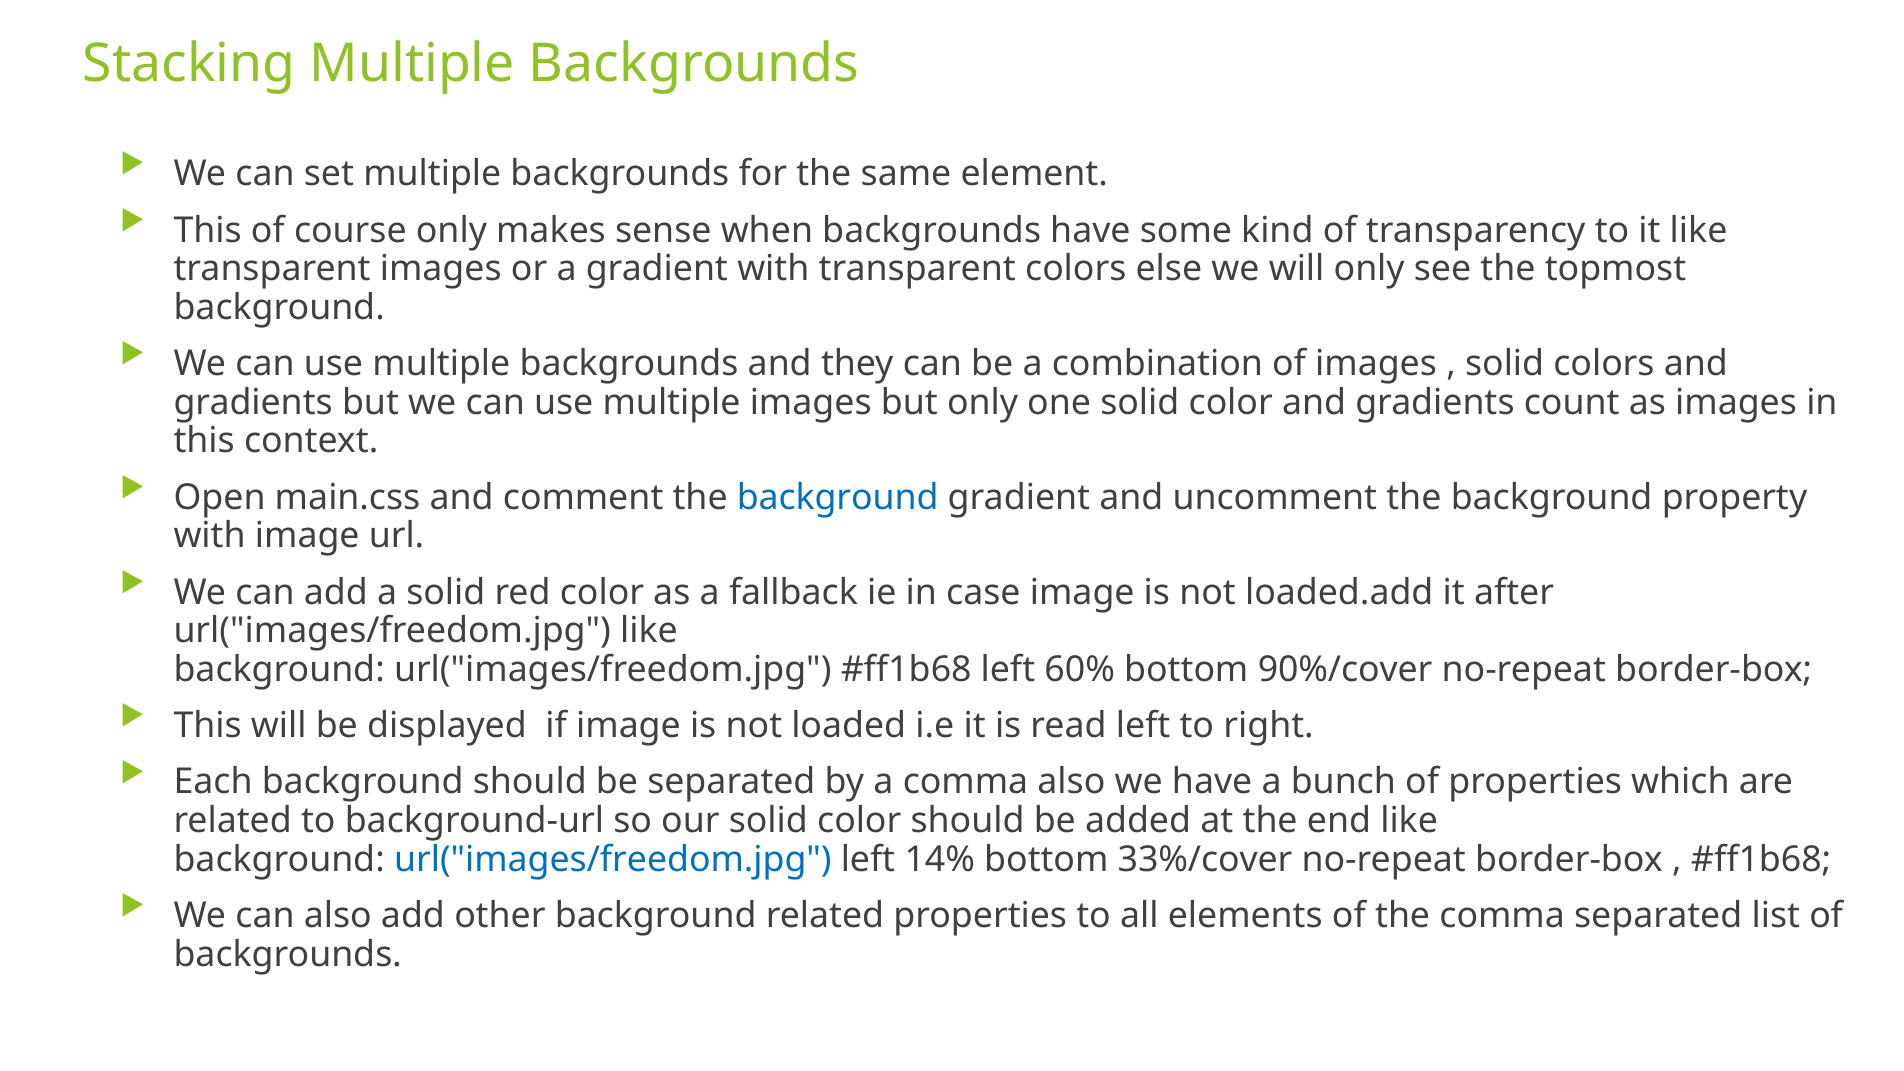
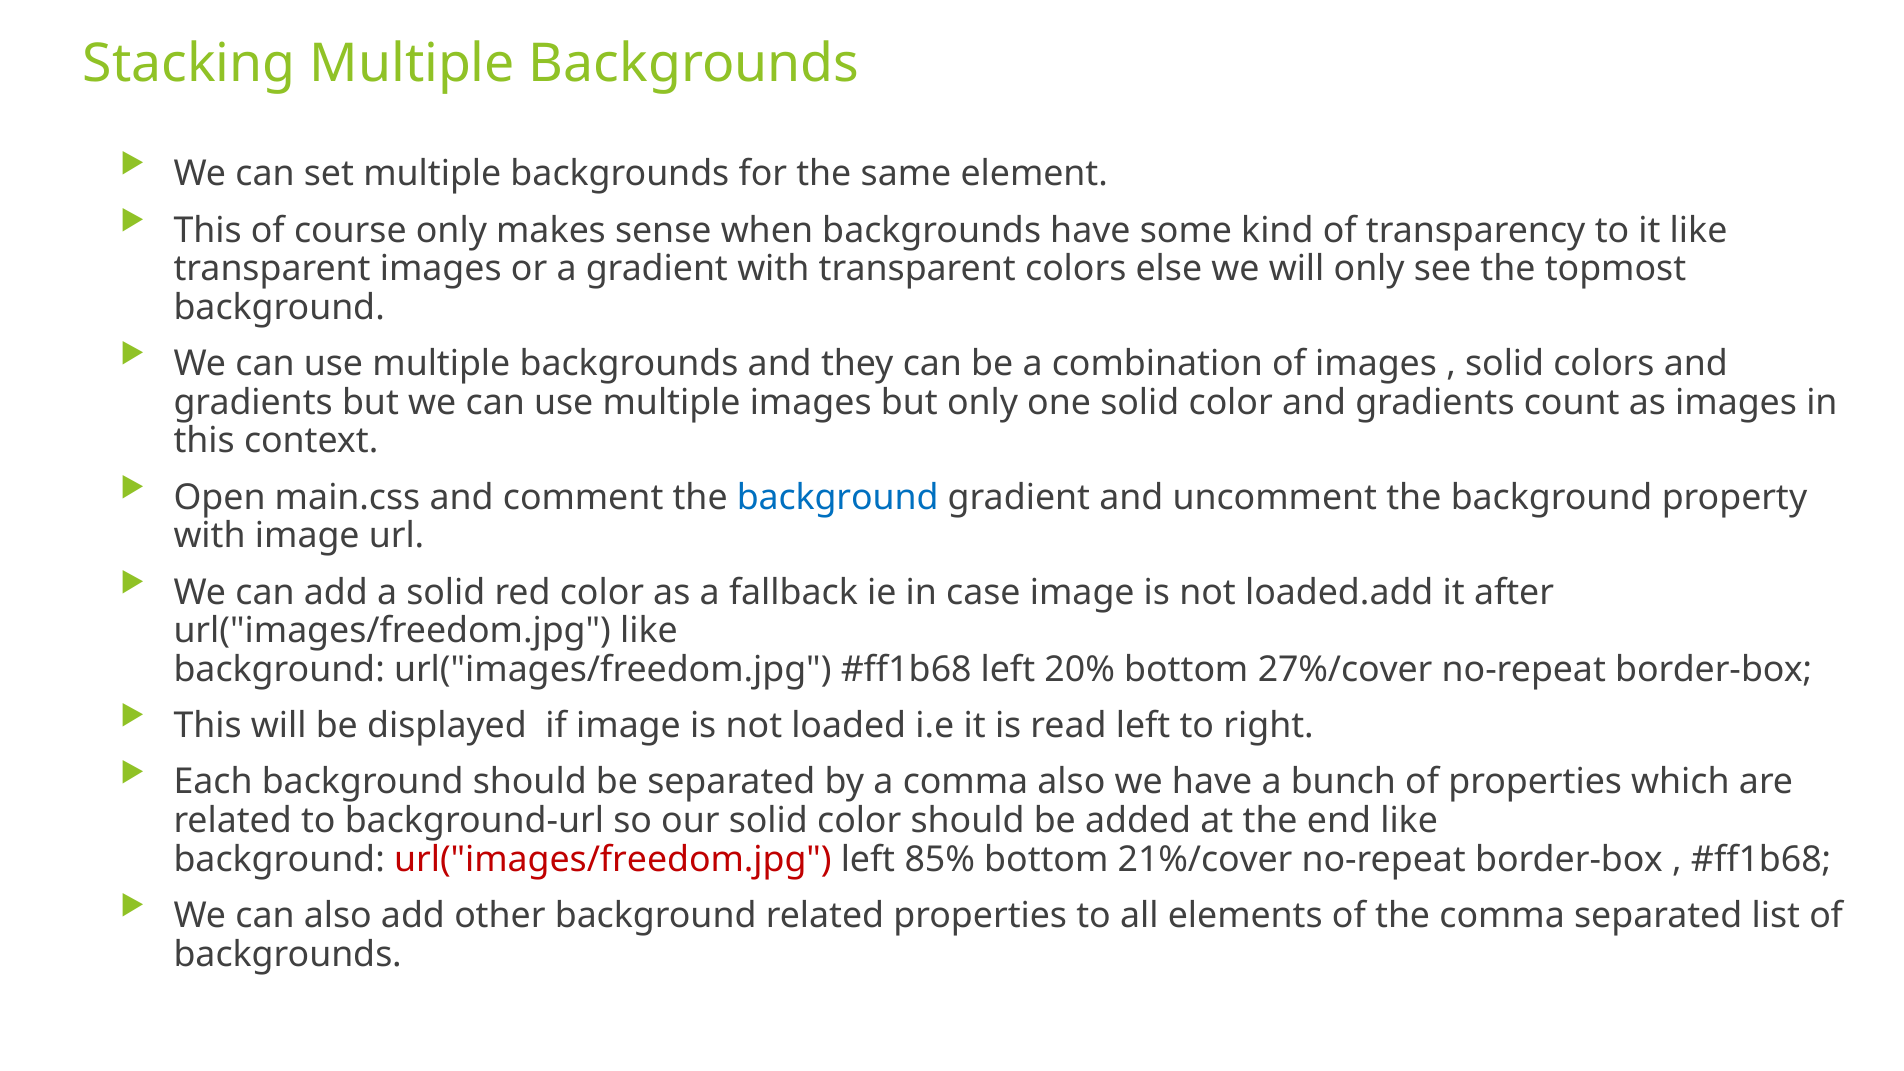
60%: 60% -> 20%
90%/cover: 90%/cover -> 27%/cover
url("images/freedom.jpg at (613, 859) colour: blue -> red
14%: 14% -> 85%
33%/cover: 33%/cover -> 21%/cover
